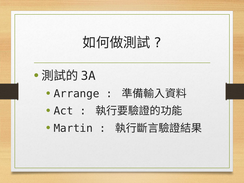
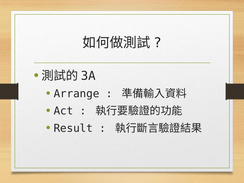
Martin: Martin -> Result
